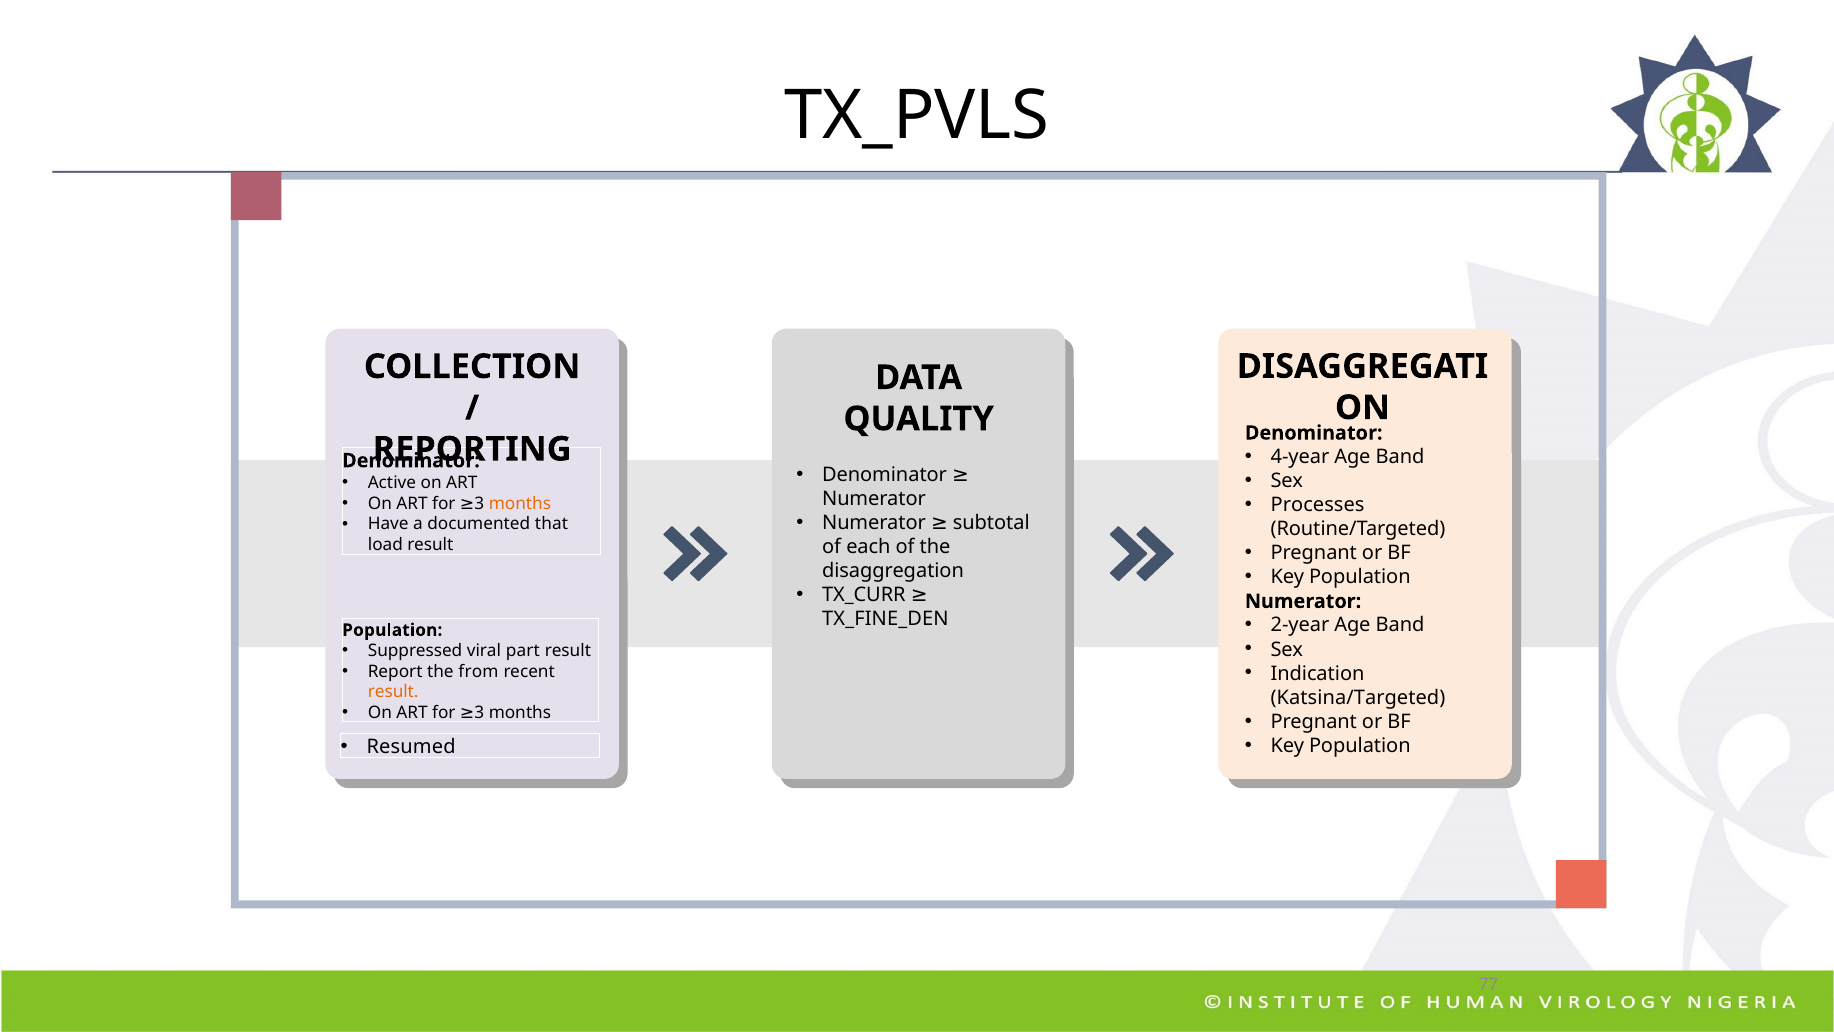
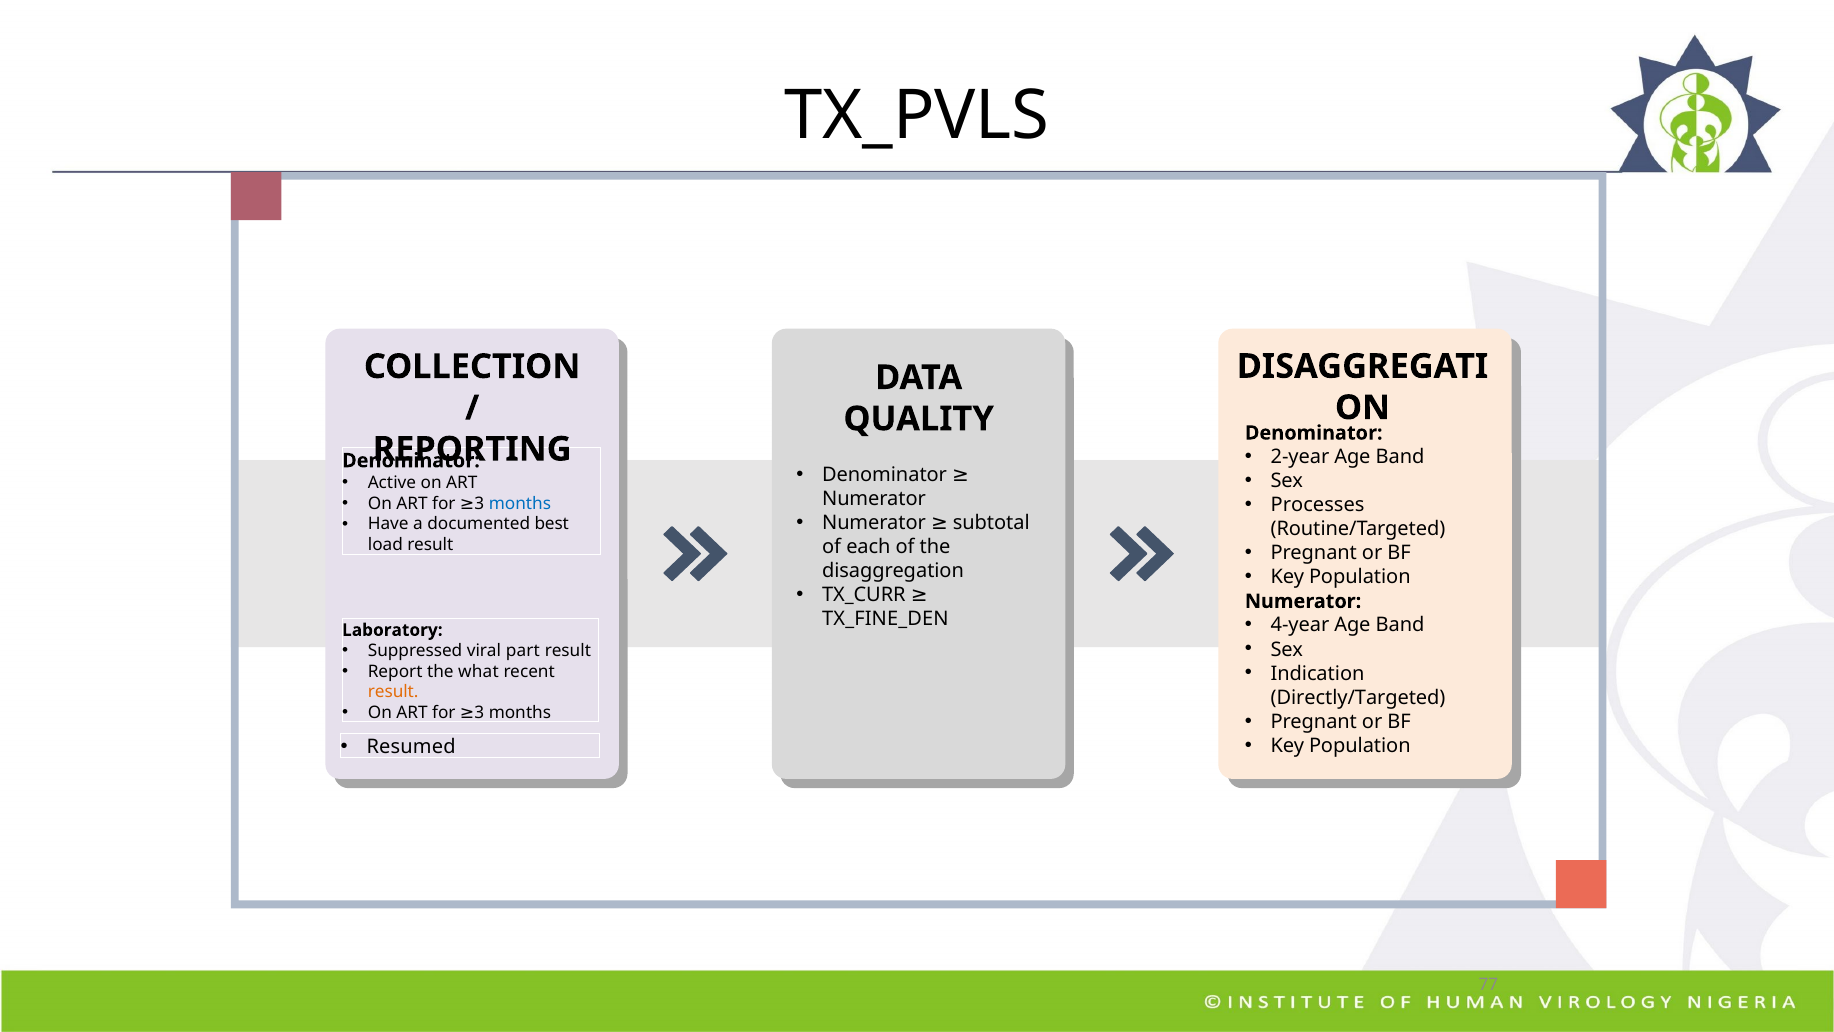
4-year: 4-year -> 2-year
months at (520, 503) colour: orange -> blue
that: that -> best
2-year: 2-year -> 4-year
Population at (392, 630): Population -> Laboratory
from: from -> what
Katsina/Targeted: Katsina/Targeted -> Directly/Targeted
